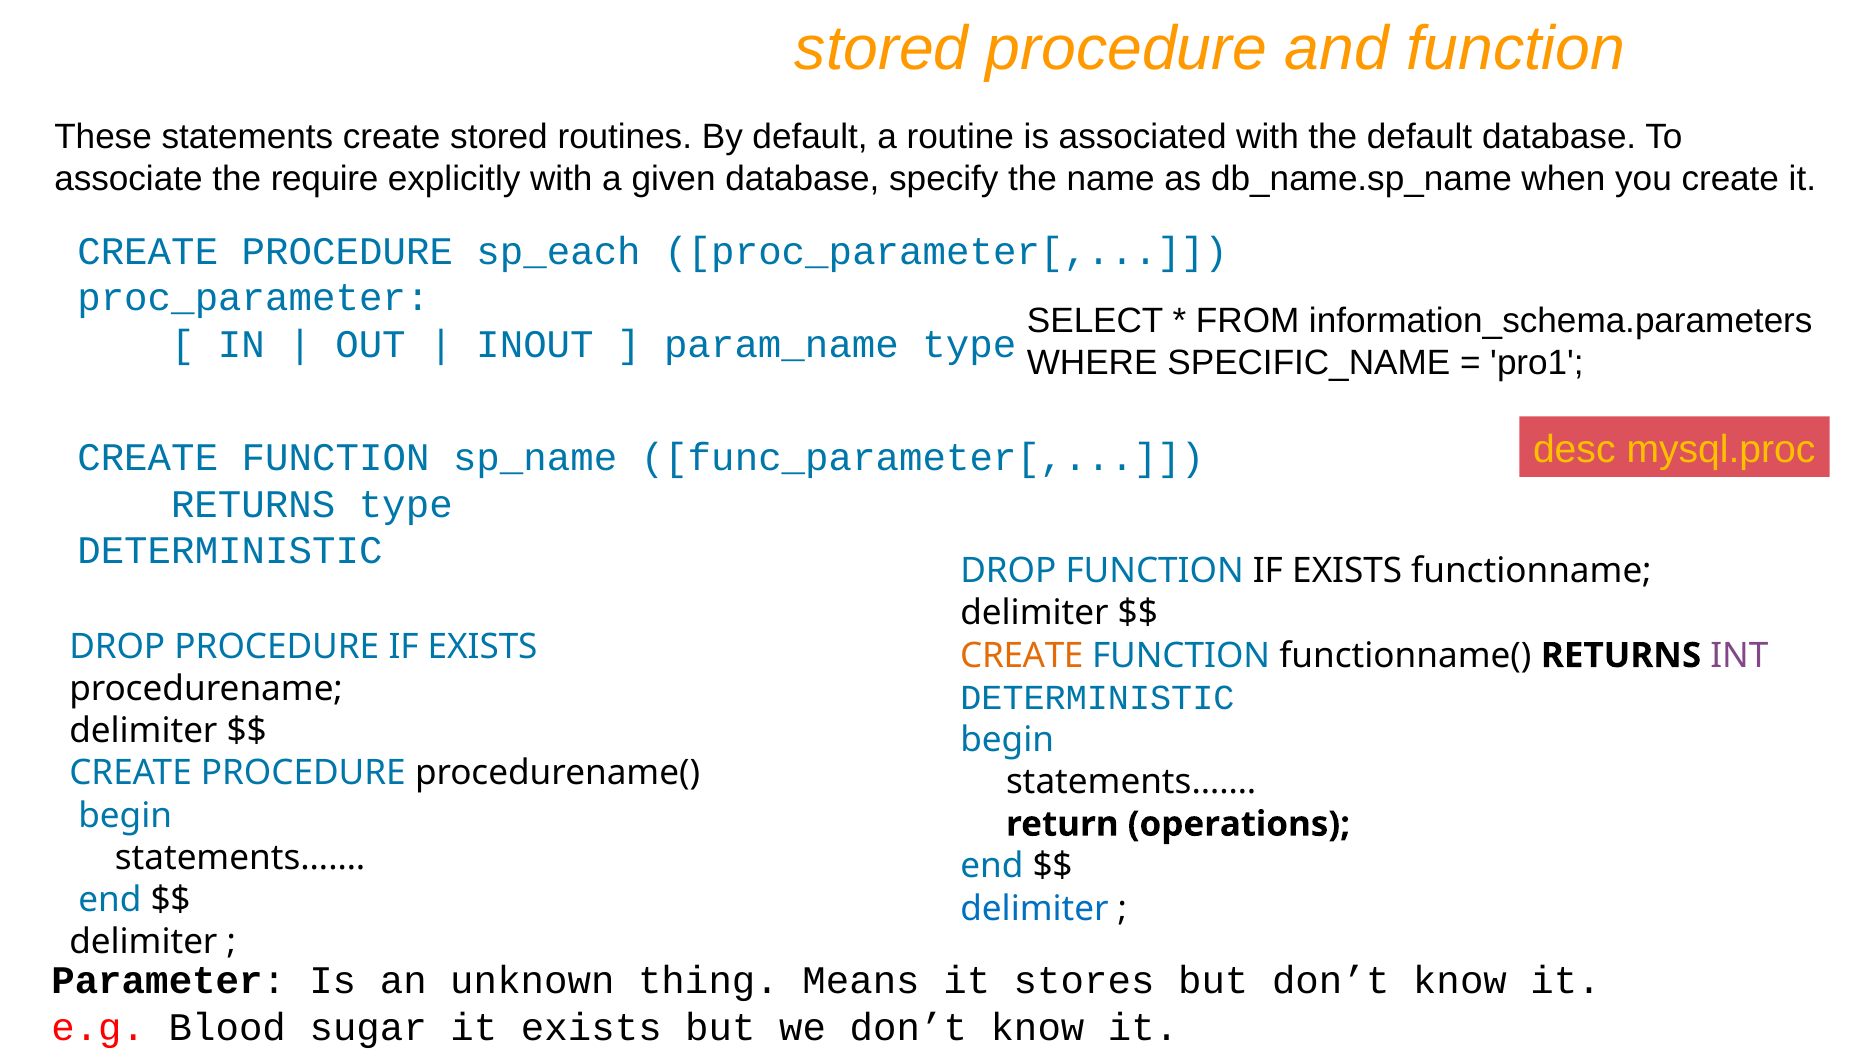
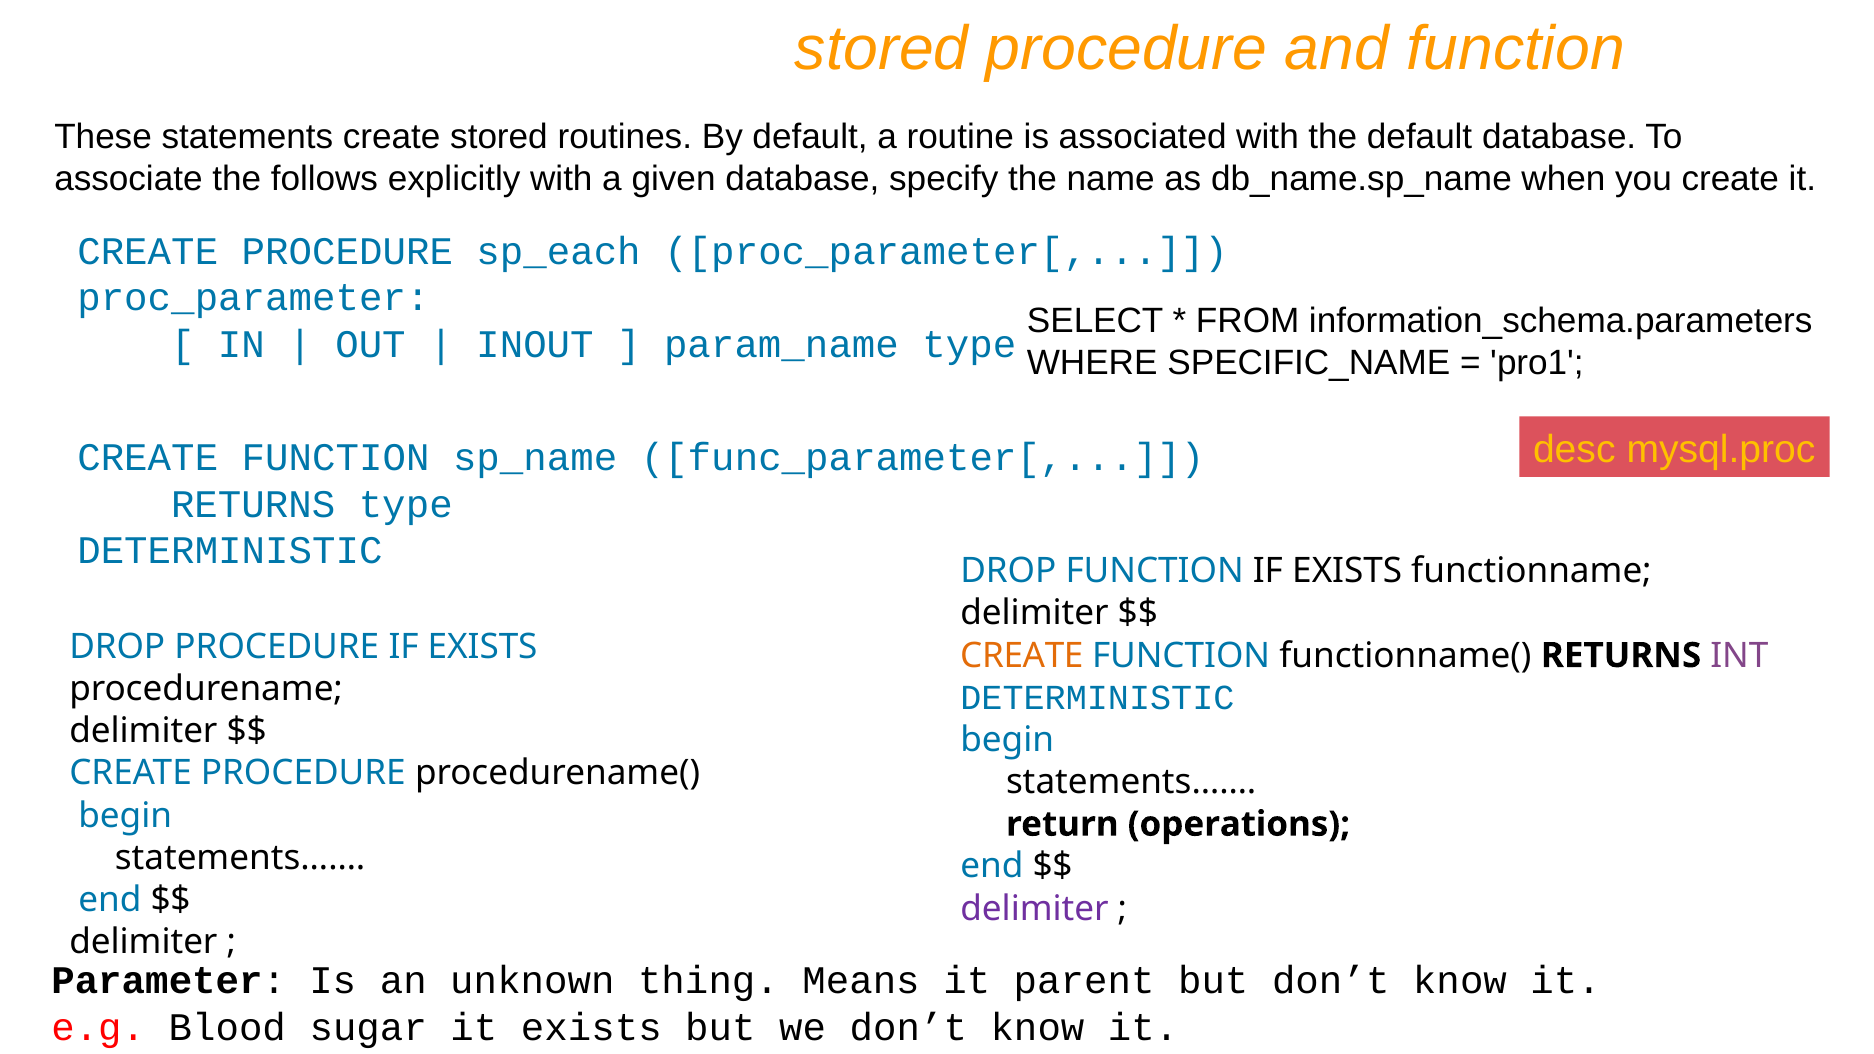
require: require -> follows
delimiter at (1034, 909) colour: blue -> purple
stores: stores -> parent
